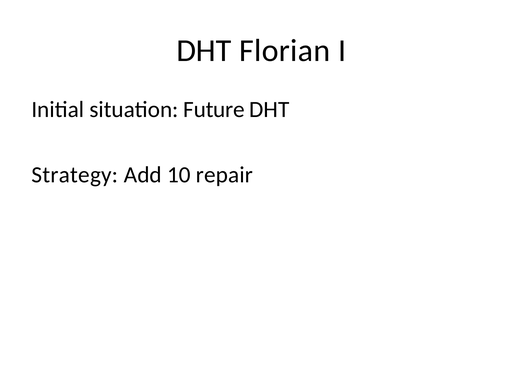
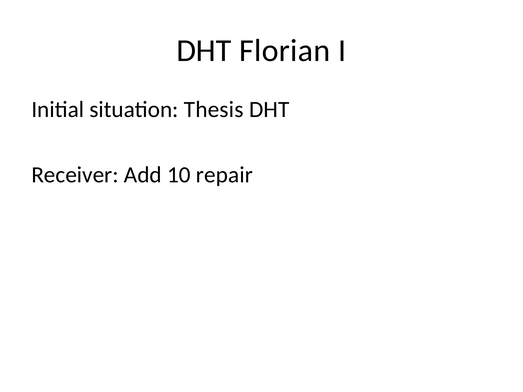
Future: Future -> Thesis
Strategy: Strategy -> Receiver
